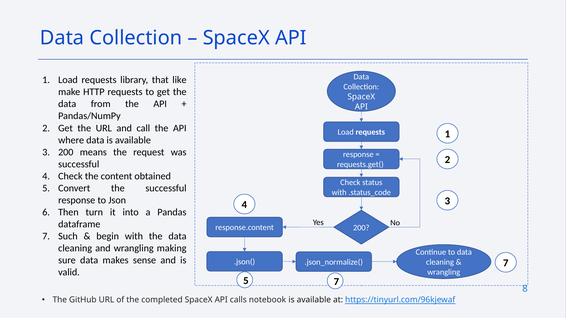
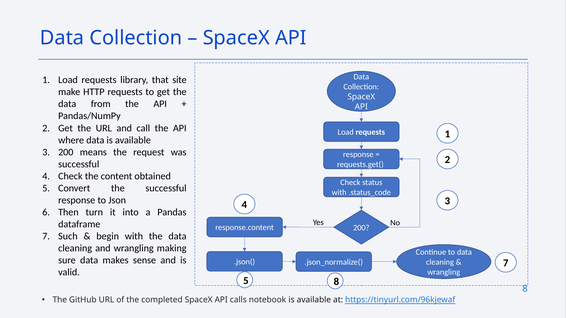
like: like -> site
5 7: 7 -> 8
